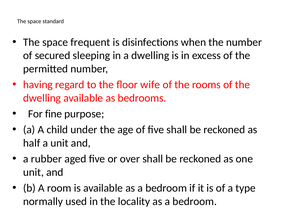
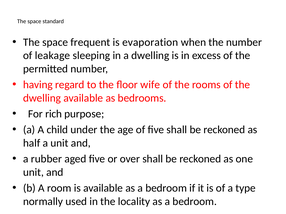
disinfections: disinfections -> evaporation
secured: secured -> leakage
fine: fine -> rich
